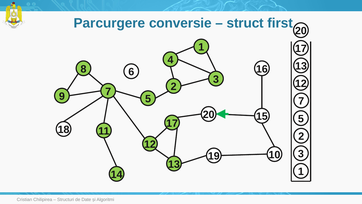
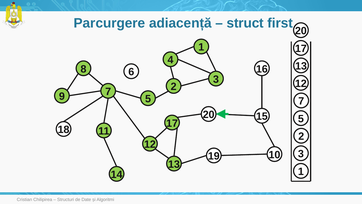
conversie: conversie -> adiacență
